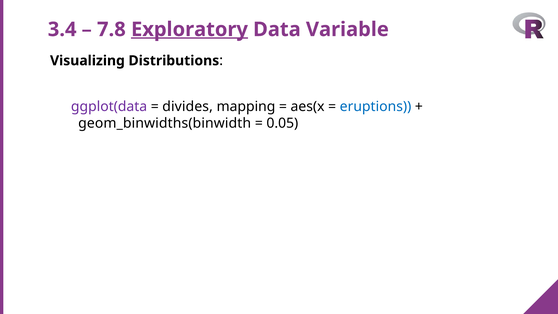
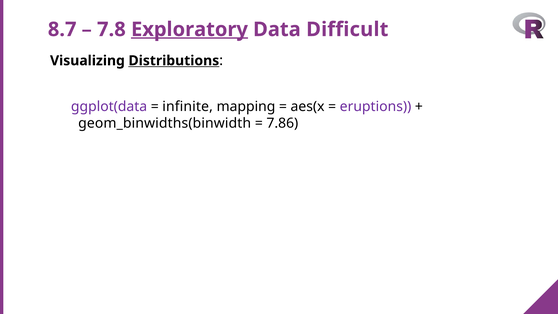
3.4: 3.4 -> 8.7
Variable: Variable -> Difficult
Distributions underline: none -> present
divides: divides -> infinite
eruptions colour: blue -> purple
0.05: 0.05 -> 7.86
